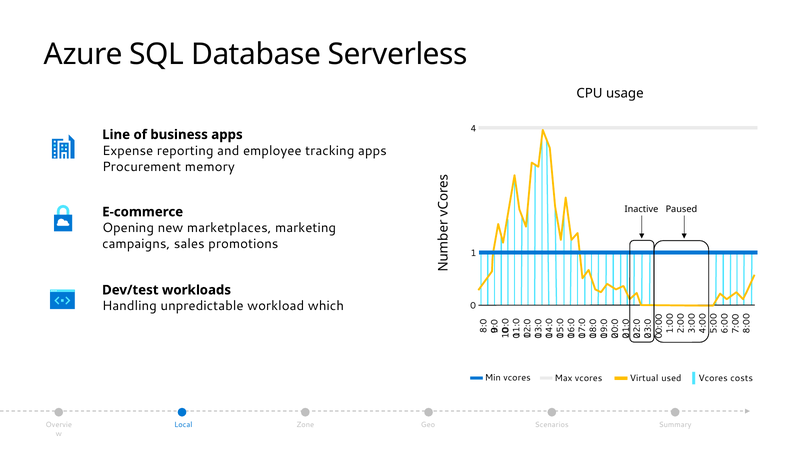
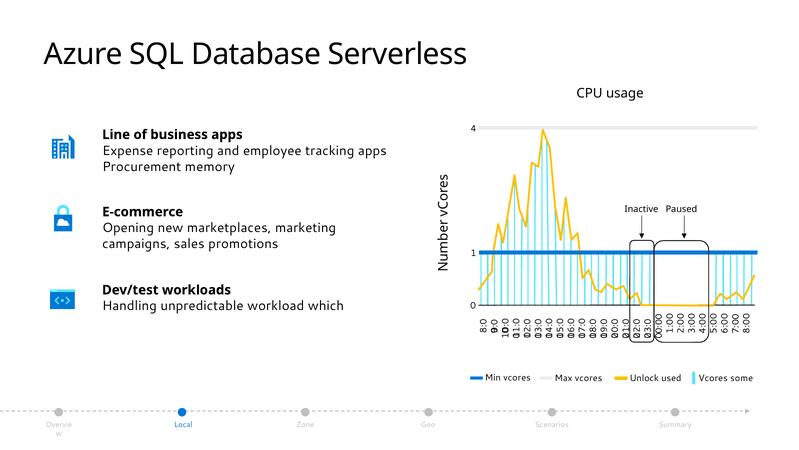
Virtual: Virtual -> Unlock
costs: costs -> some
